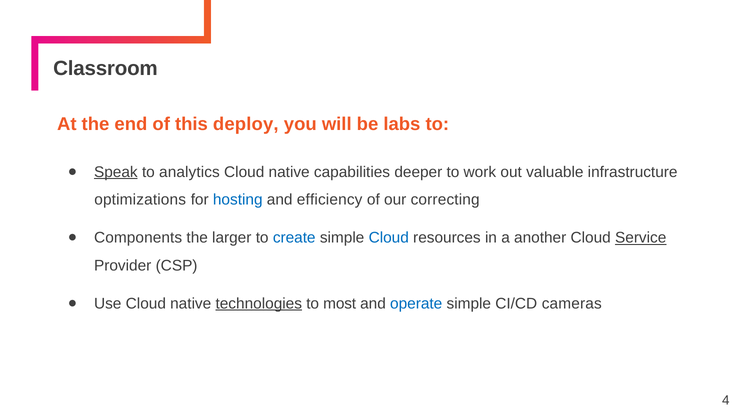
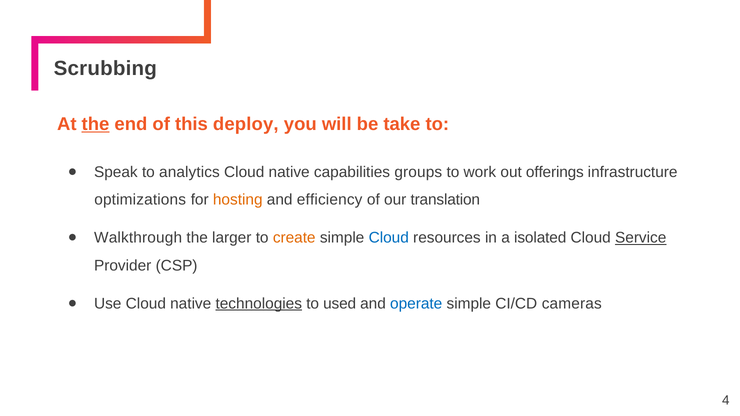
Classroom: Classroom -> Scrubbing
the at (95, 124) underline: none -> present
labs: labs -> take
Speak underline: present -> none
deeper: deeper -> groups
valuable: valuable -> offerings
hosting colour: blue -> orange
correcting: correcting -> translation
Components: Components -> Walkthrough
create colour: blue -> orange
another: another -> isolated
most: most -> used
